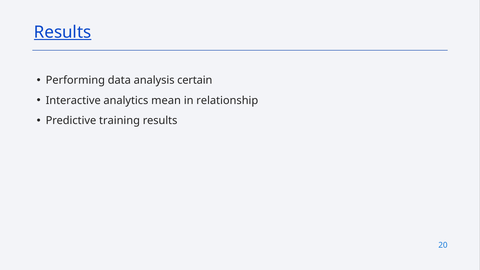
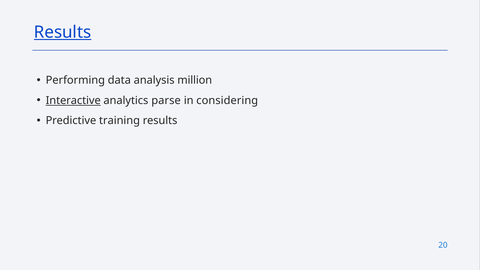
certain: certain -> million
Interactive underline: none -> present
mean: mean -> parse
relationship: relationship -> considering
